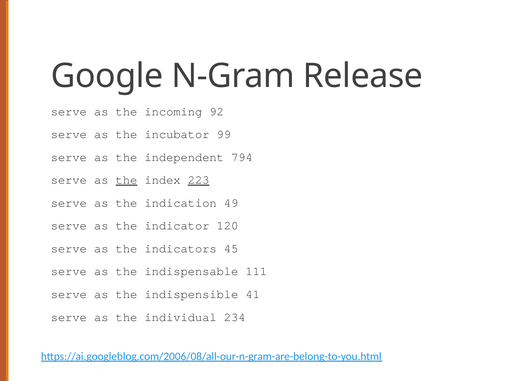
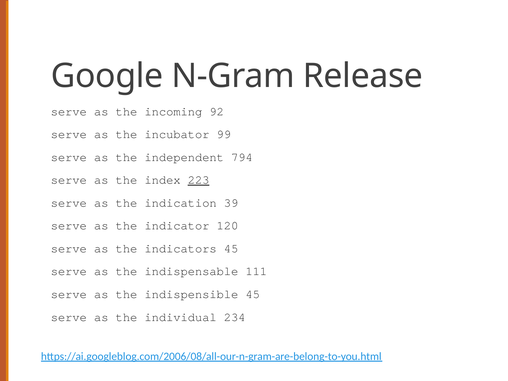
the at (126, 180) underline: present -> none
49: 49 -> 39
indispensible 41: 41 -> 45
